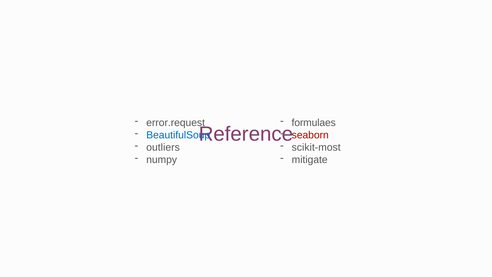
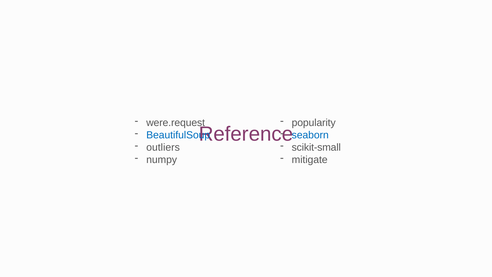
error.request: error.request -> were.request
formulaes: formulaes -> popularity
seaborn colour: red -> blue
scikit-most: scikit-most -> scikit-small
